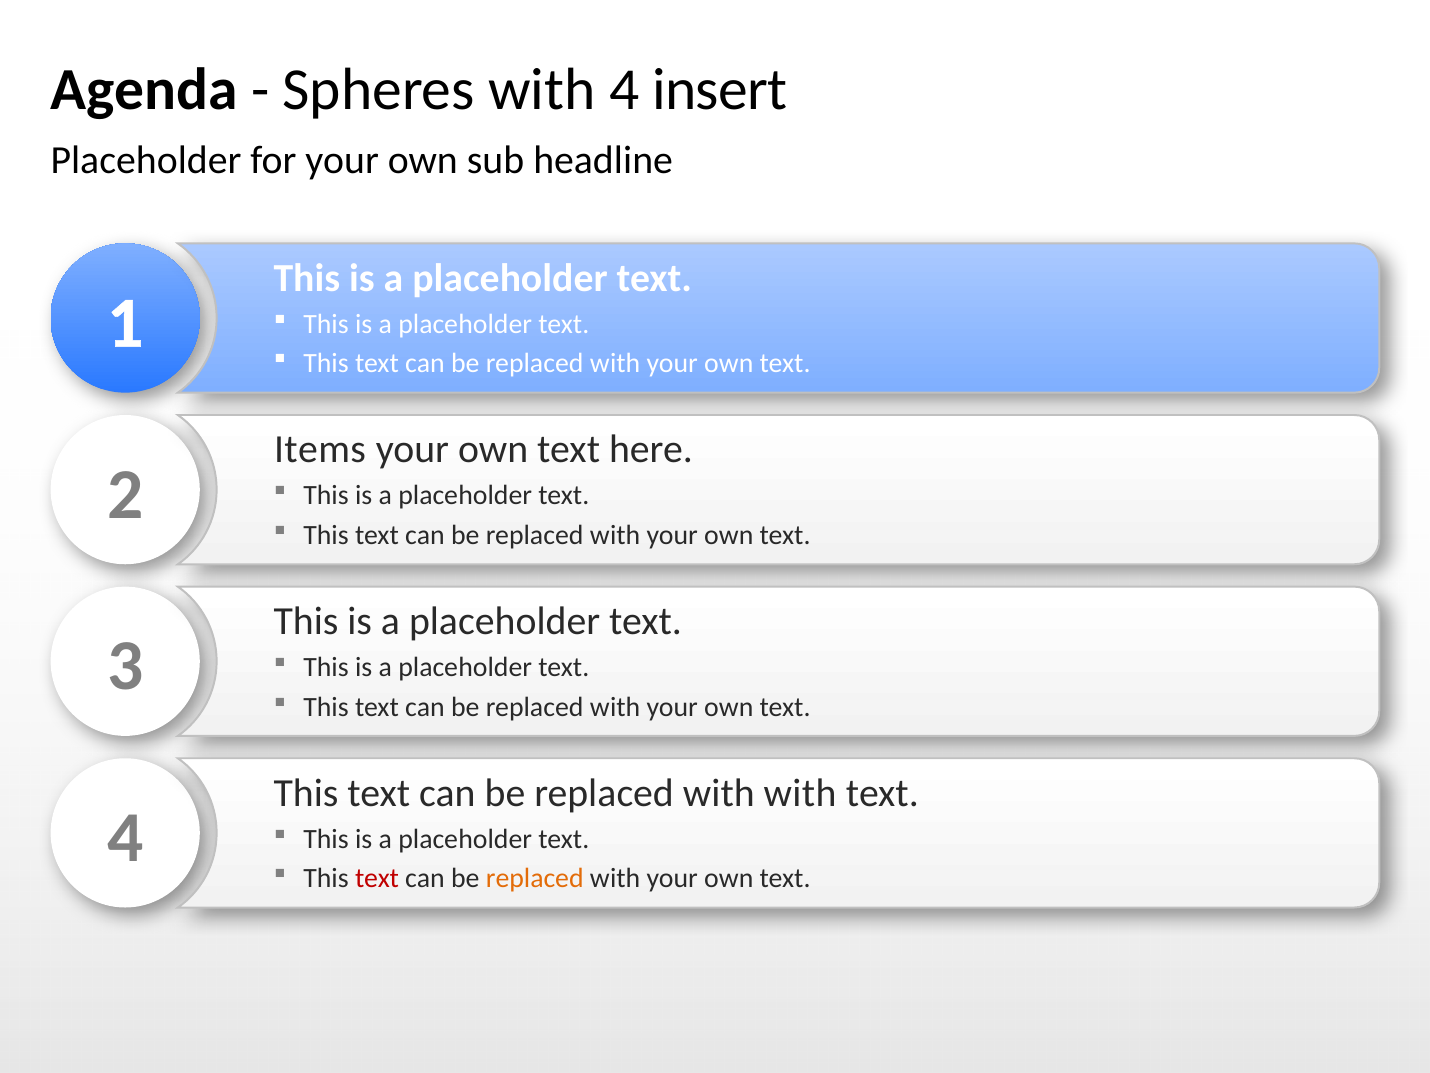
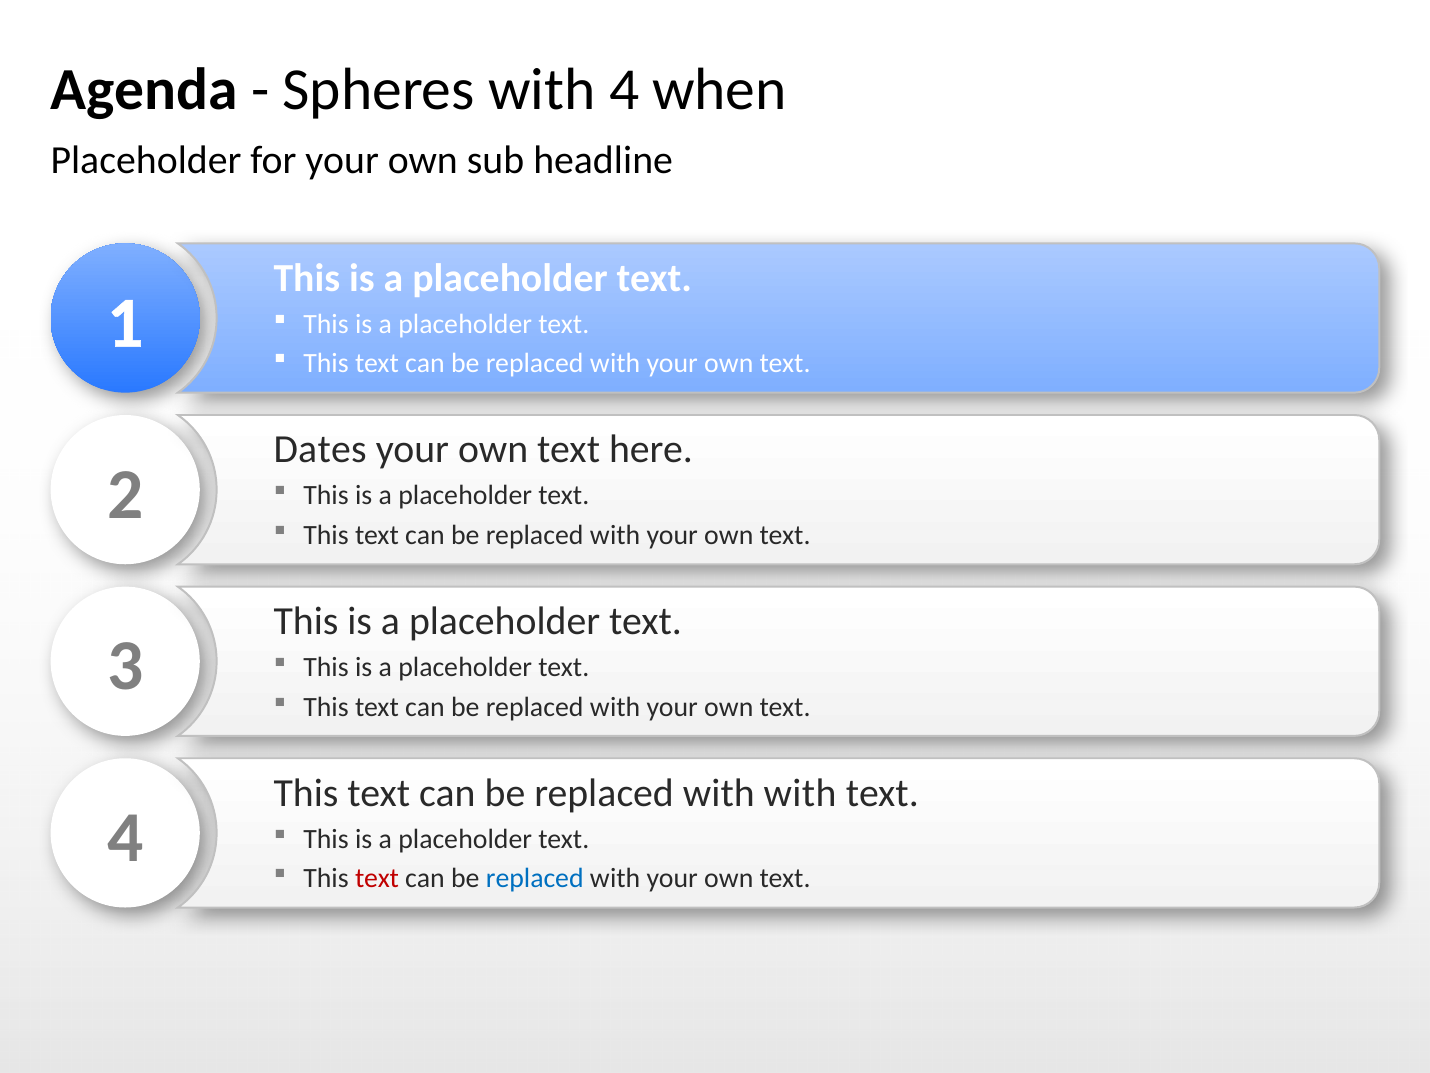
insert: insert -> when
Items: Items -> Dates
replaced at (535, 878) colour: orange -> blue
